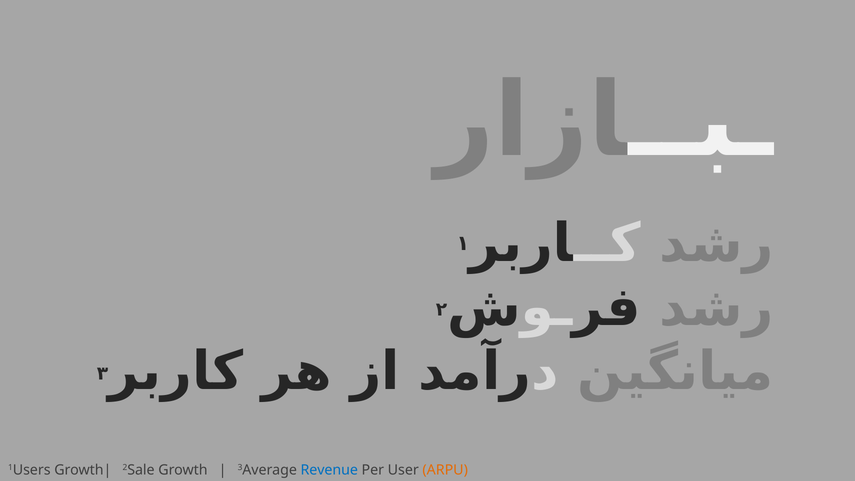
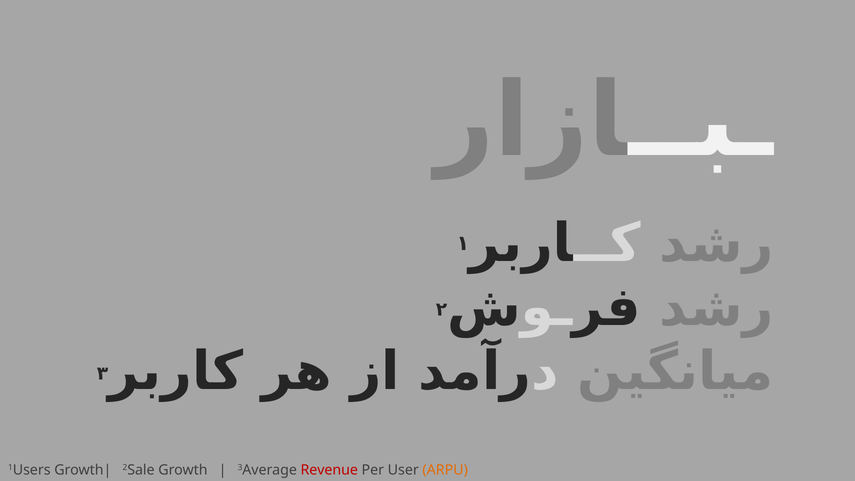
Revenue colour: blue -> red
